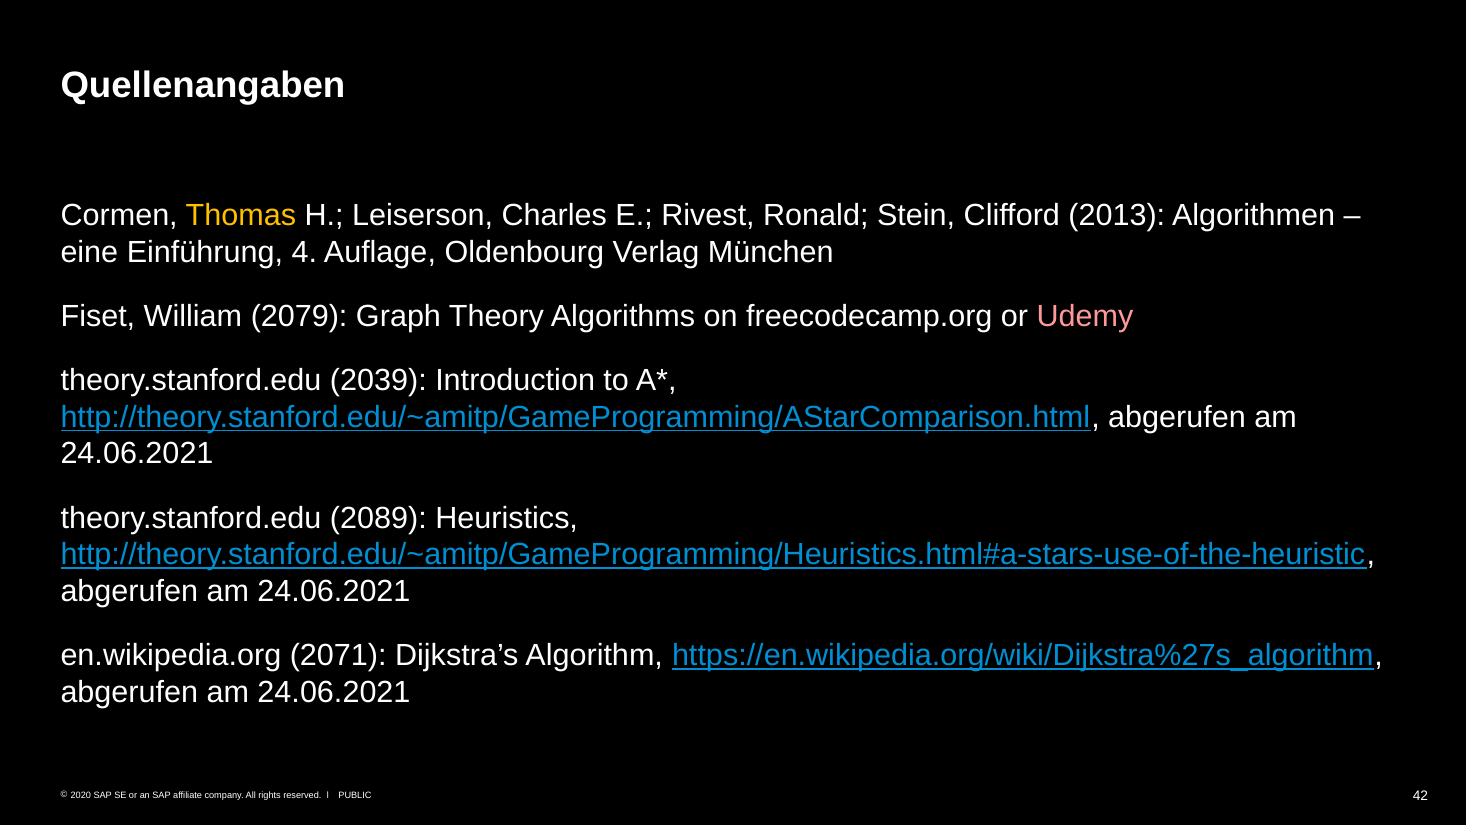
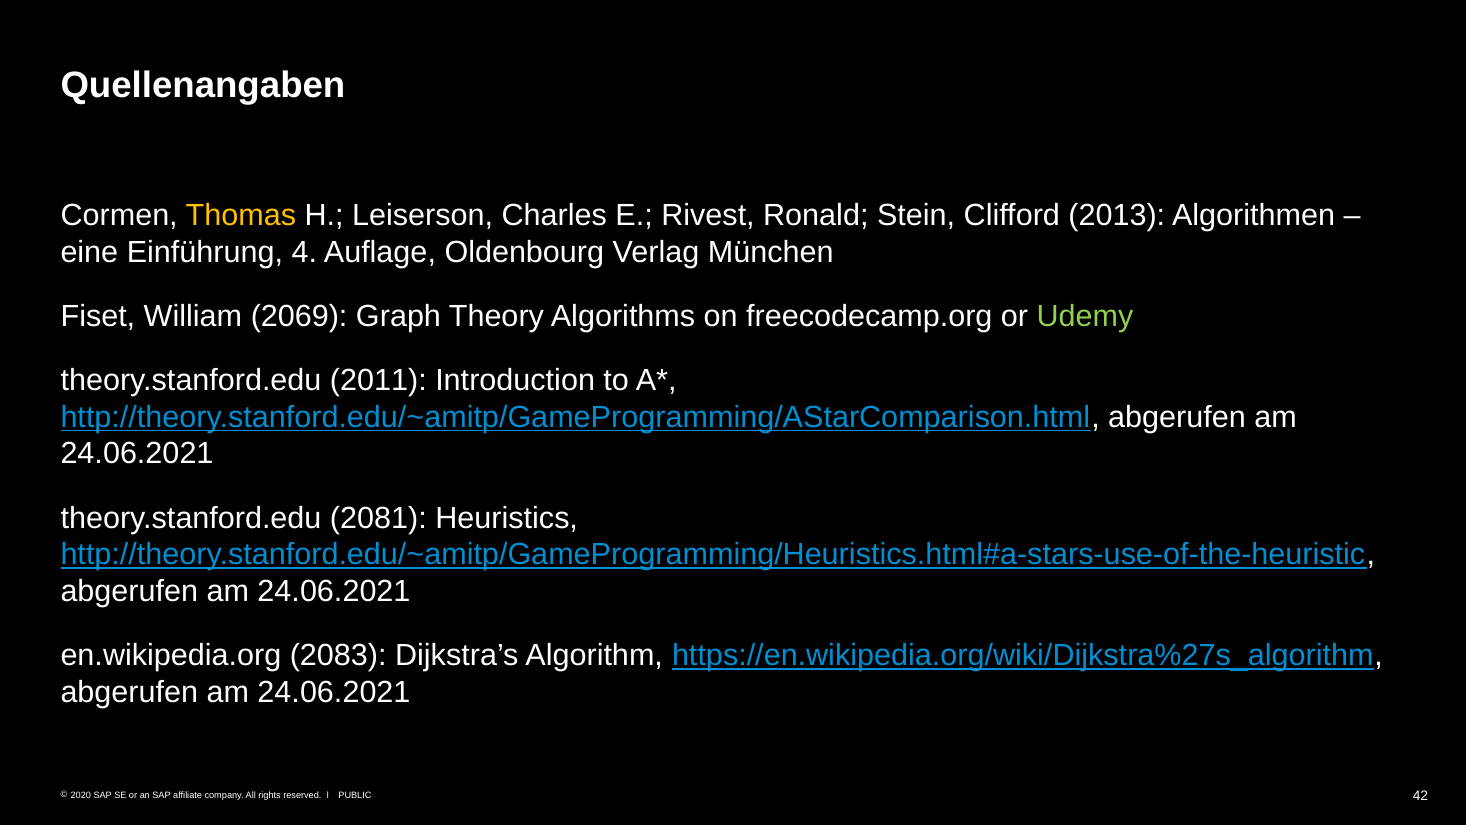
2079: 2079 -> 2069
Udemy colour: pink -> light green
2039: 2039 -> 2011
2089: 2089 -> 2081
2071: 2071 -> 2083
